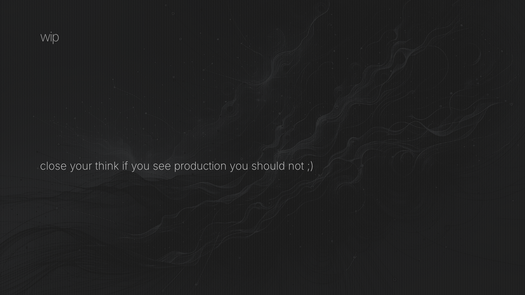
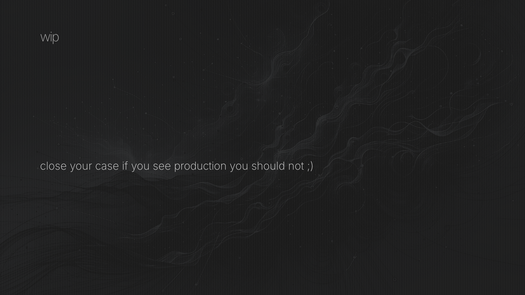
think: think -> case
